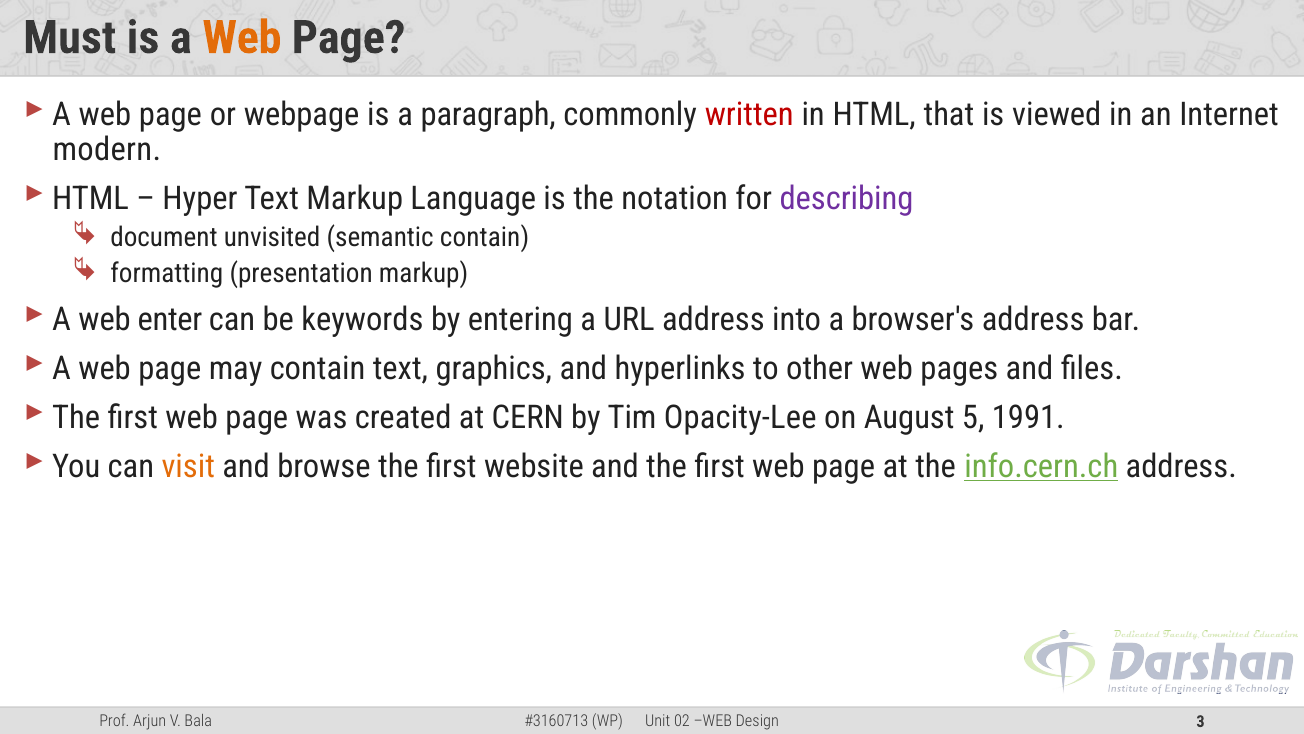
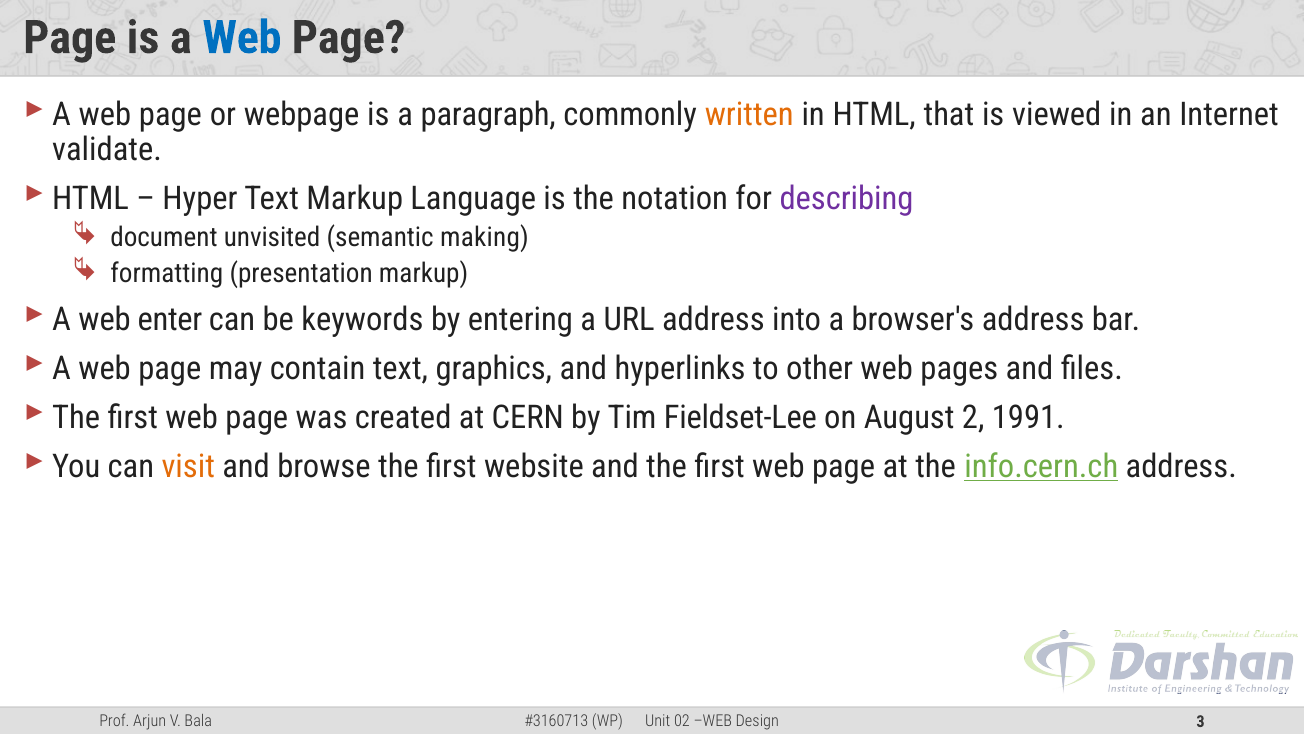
Must at (70, 38): Must -> Page
Web at (242, 38) colour: orange -> blue
written colour: red -> orange
modern: modern -> validate
semantic contain: contain -> making
Opacity-Lee: Opacity-Lee -> Fieldset-Lee
5: 5 -> 2
